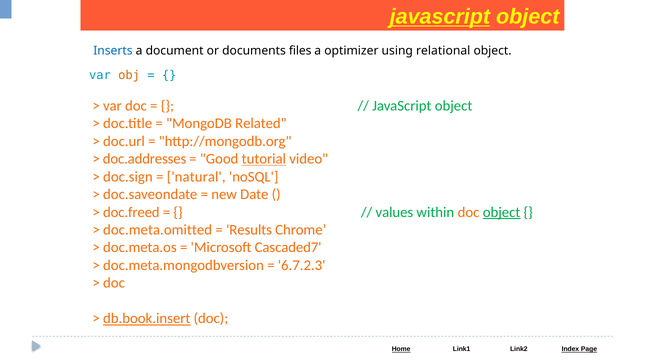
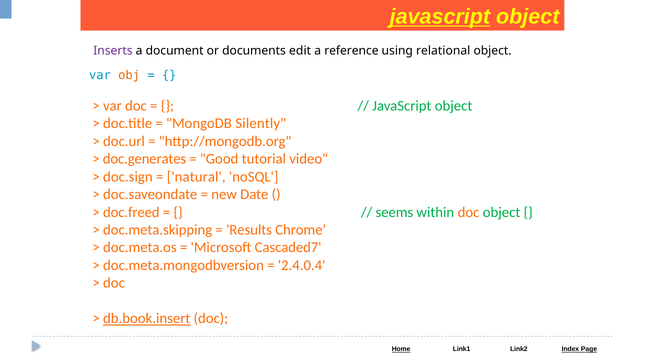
Inserts colour: blue -> purple
files: files -> edit
optimizer: optimizer -> reference
Related: Related -> Silently
doc.addresses: doc.addresses -> doc.generates
tutorial underline: present -> none
values: values -> seems
object at (502, 212) underline: present -> none
doc.meta.omitted: doc.meta.omitted -> doc.meta.skipping
6.7.2.3: 6.7.2.3 -> 2.4.0.4
